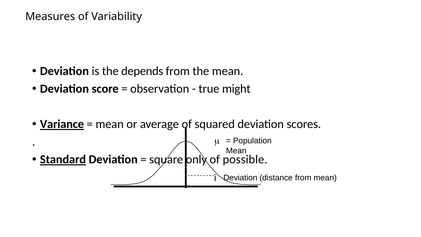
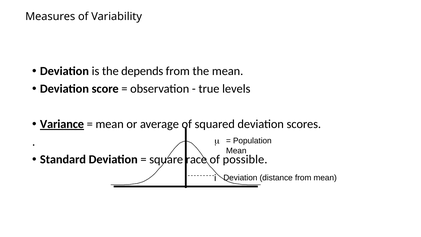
might: might -> levels
Standard underline: present -> none
only: only -> race
